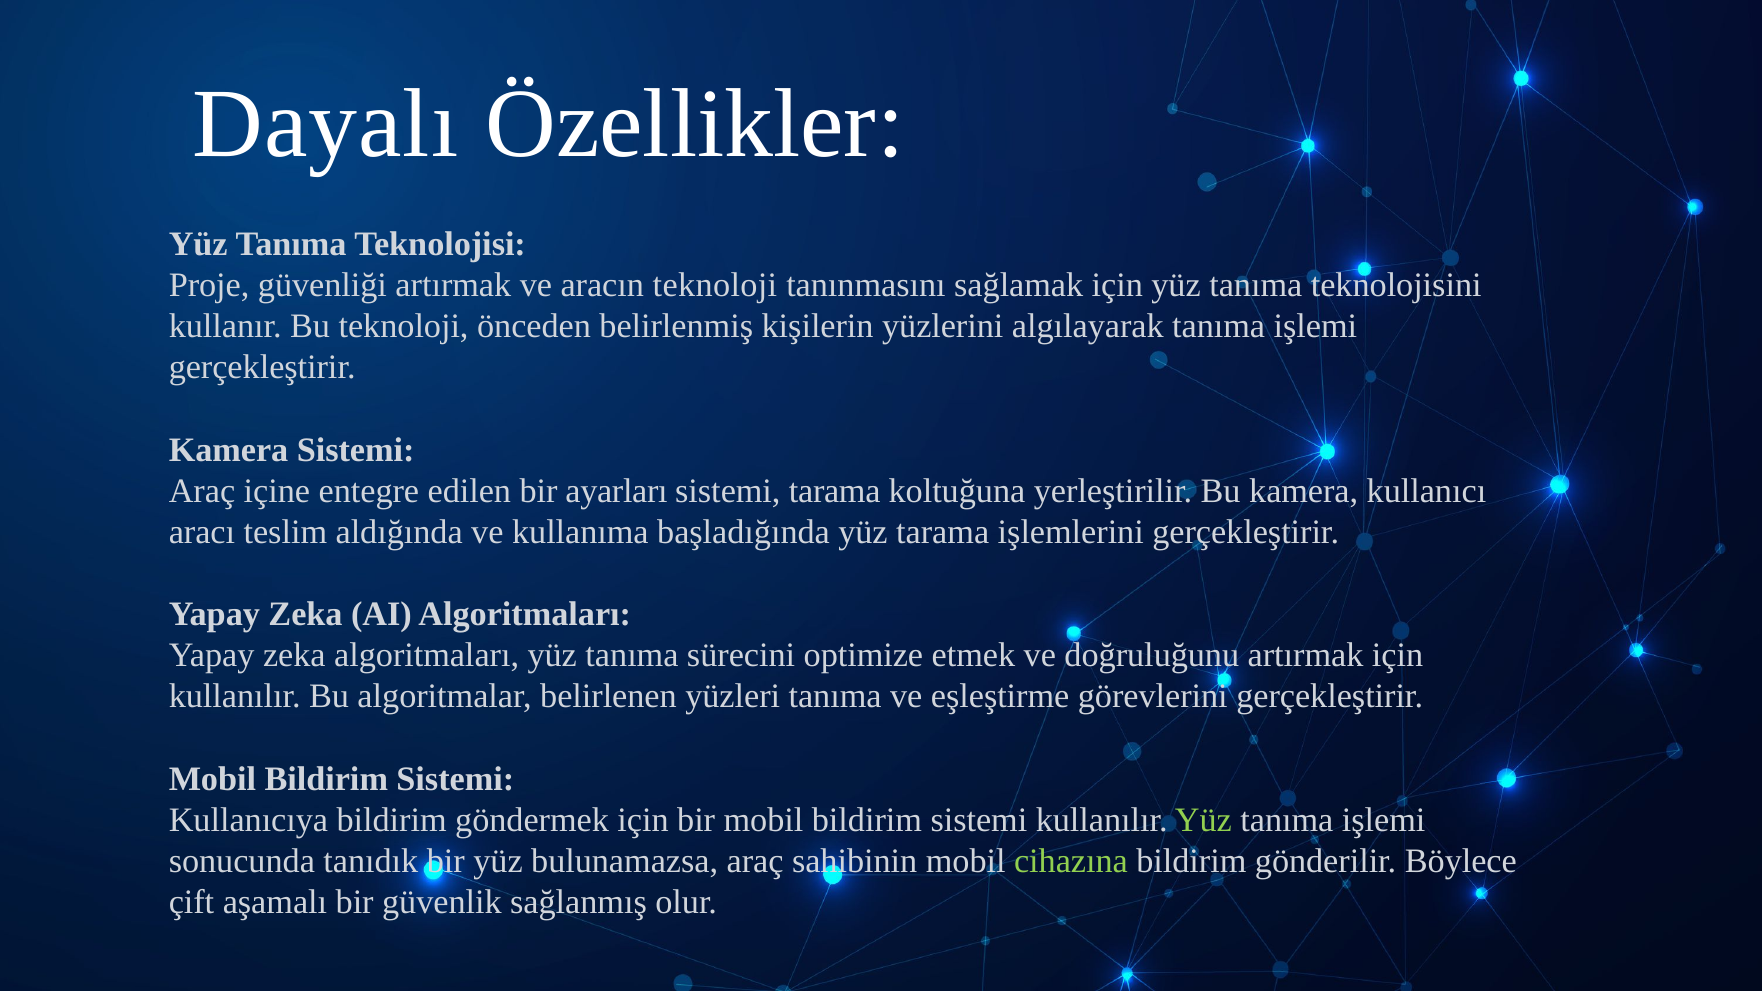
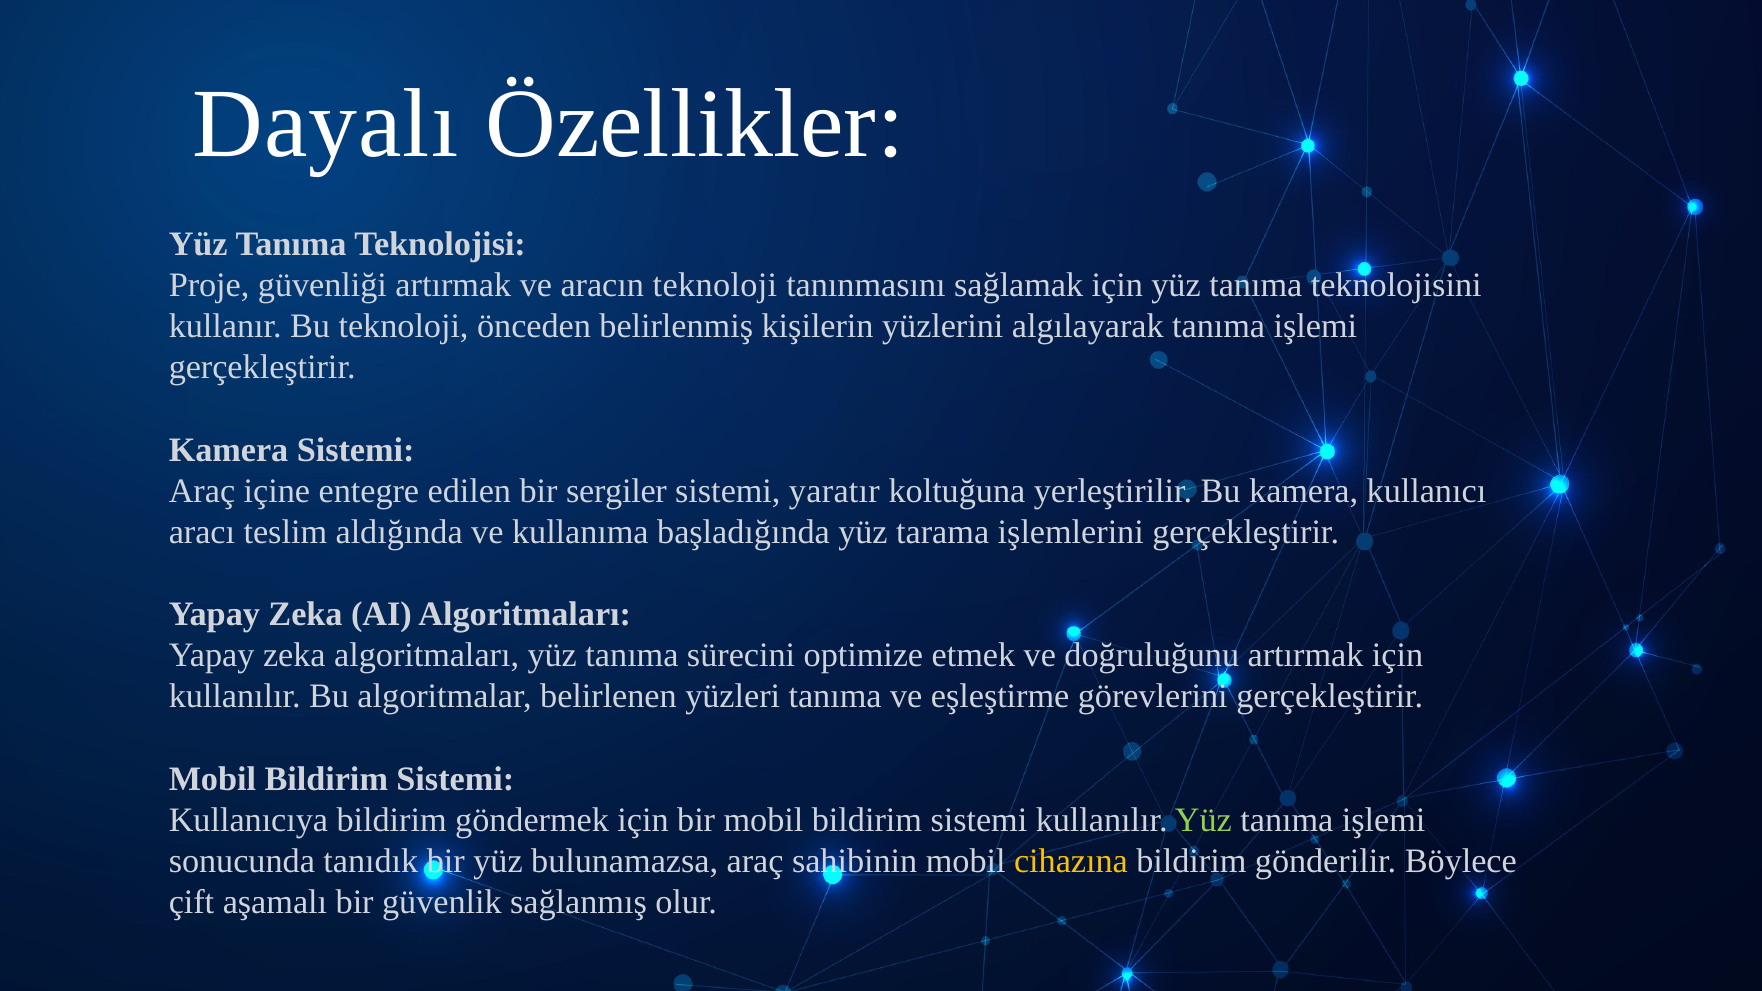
ayarları: ayarları -> sergiler
sistemi tarama: tarama -> yaratır
cihazına colour: light green -> yellow
